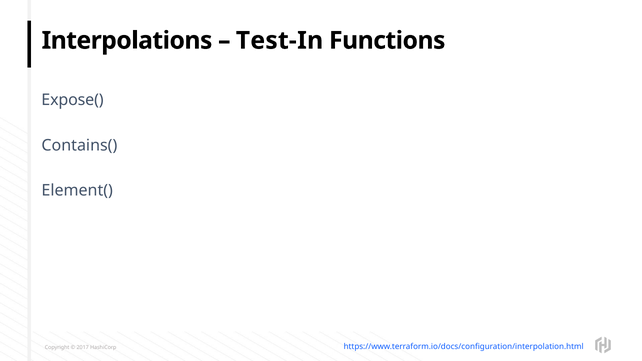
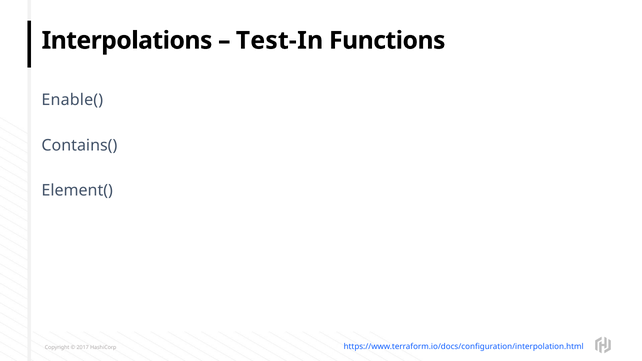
Expose(: Expose( -> Enable(
